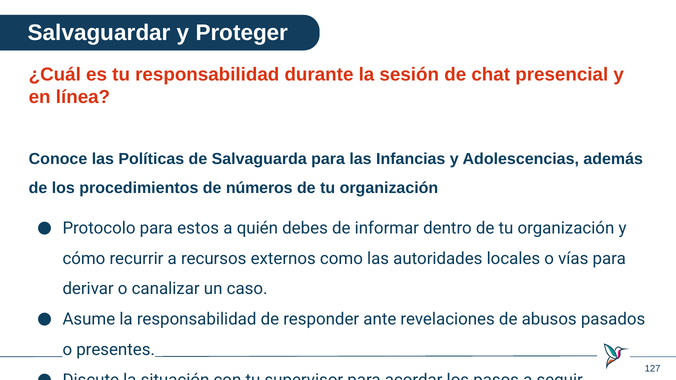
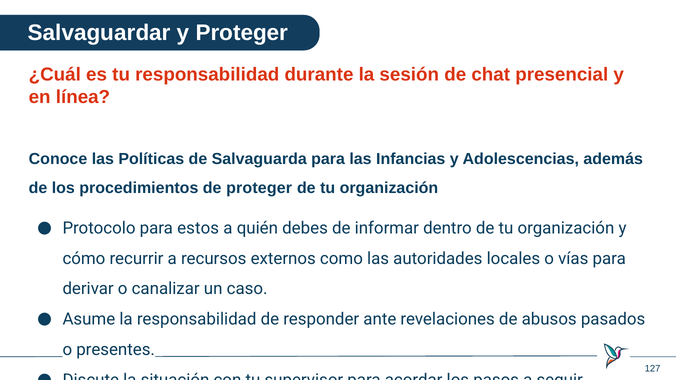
de números: números -> proteger
